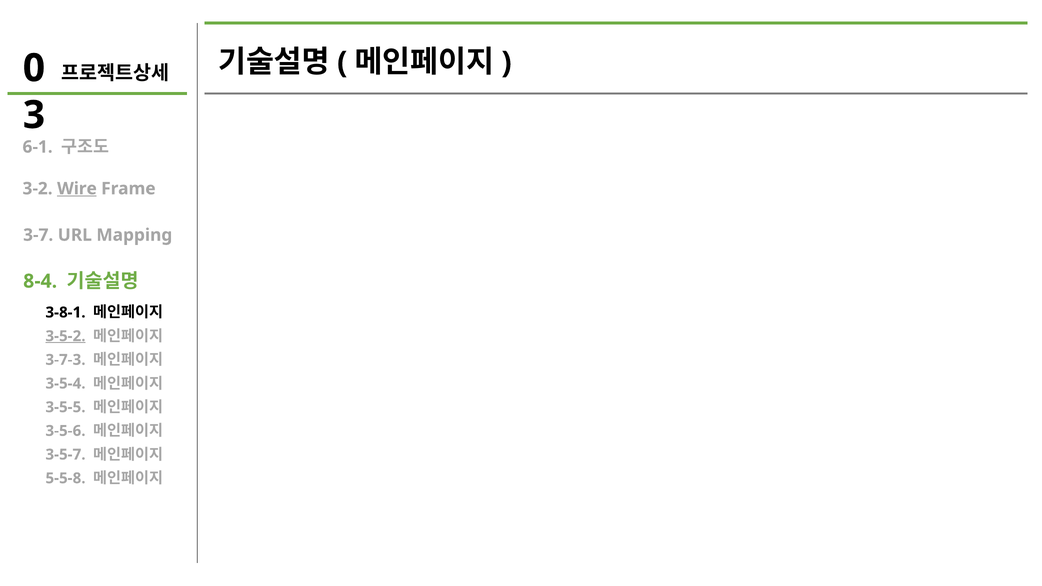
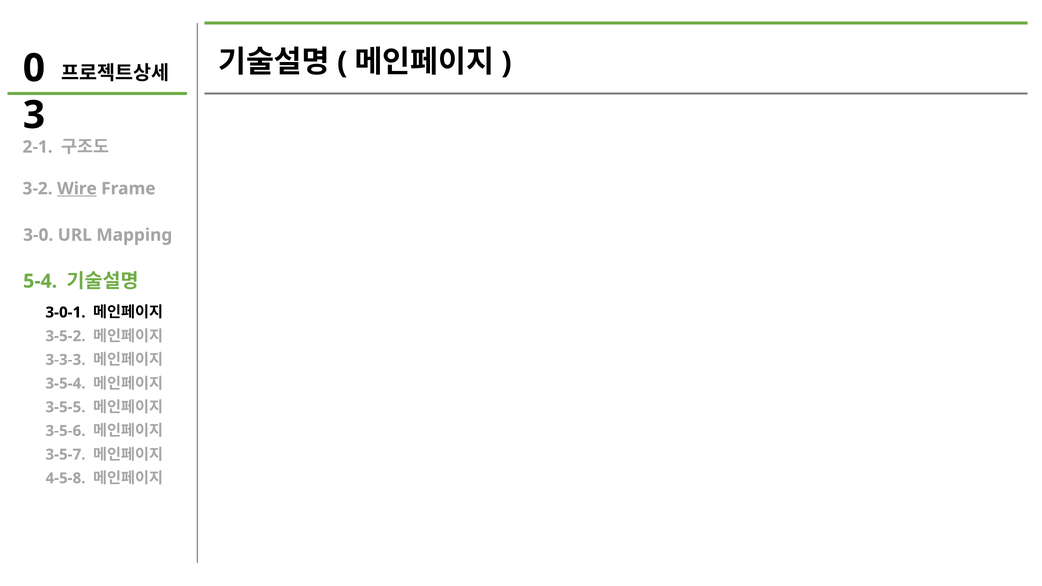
6-1: 6-1 -> 2-1
3-7: 3-7 -> 3-0
8-4: 8-4 -> 5-4
3-8-1: 3-8-1 -> 3-0-1
3-5-2 underline: present -> none
3-7-3: 3-7-3 -> 3-3-3
5-5-8: 5-5-8 -> 4-5-8
